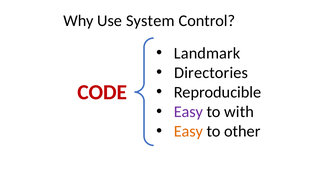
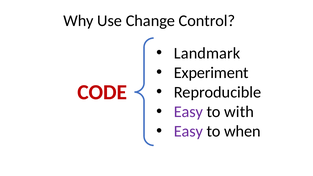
System: System -> Change
Directories: Directories -> Experiment
Easy at (188, 131) colour: orange -> purple
other: other -> when
